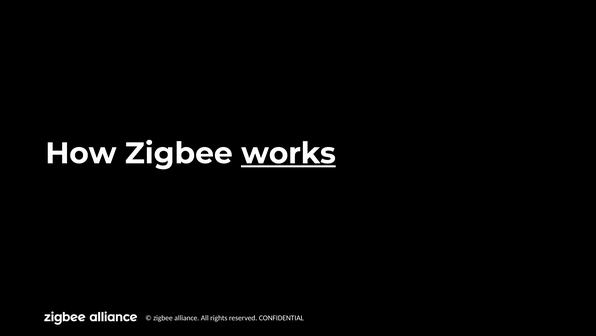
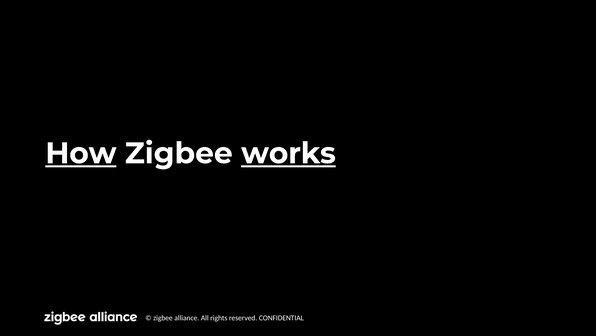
How underline: none -> present
